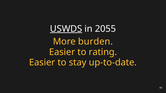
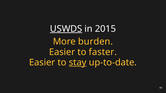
2055: 2055 -> 2015
rating: rating -> faster
stay underline: none -> present
